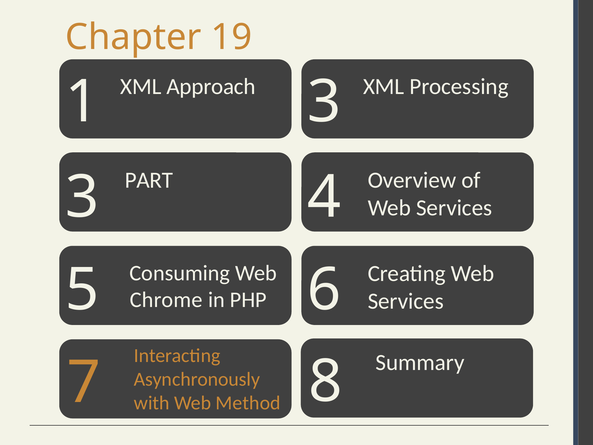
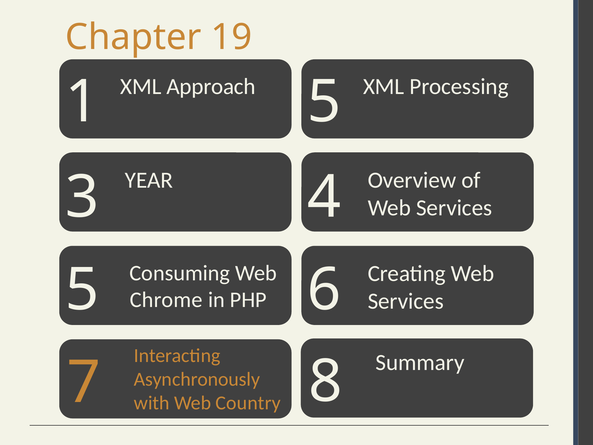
1 3: 3 -> 5
PART: PART -> YEAR
Method: Method -> Country
